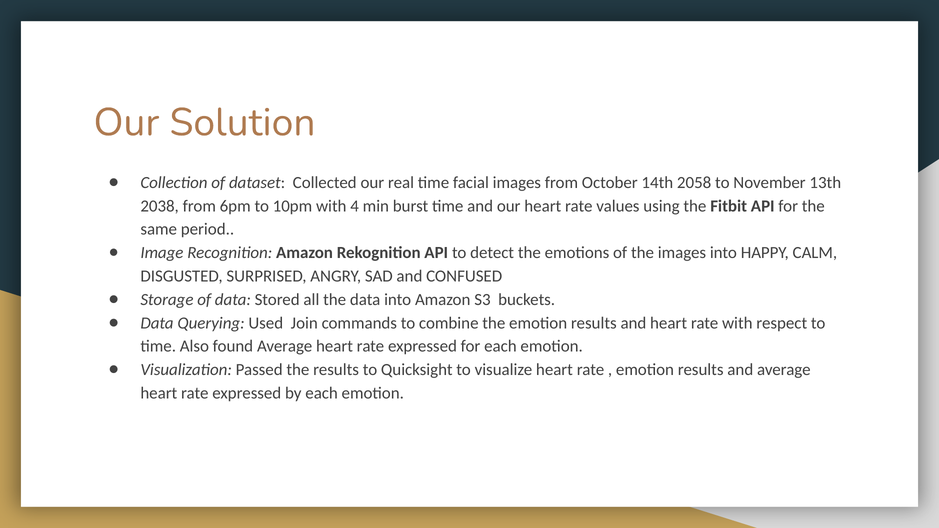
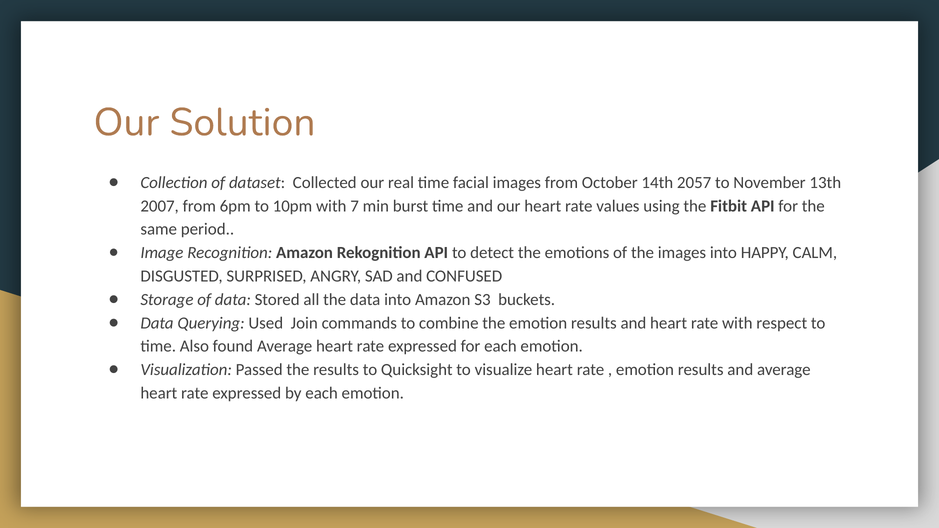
2058: 2058 -> 2057
2038: 2038 -> 2007
4: 4 -> 7
